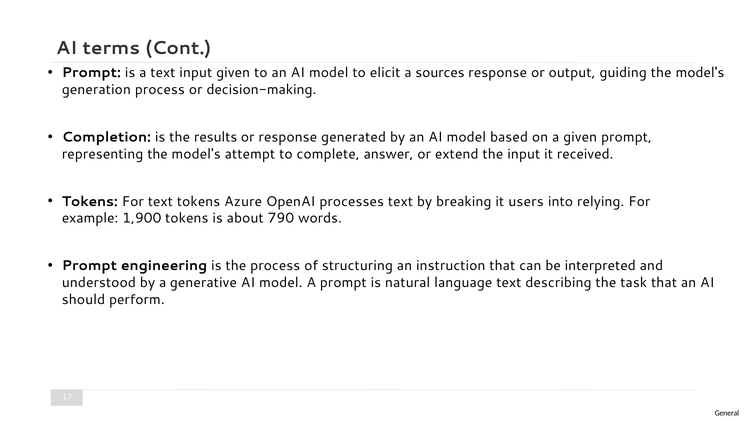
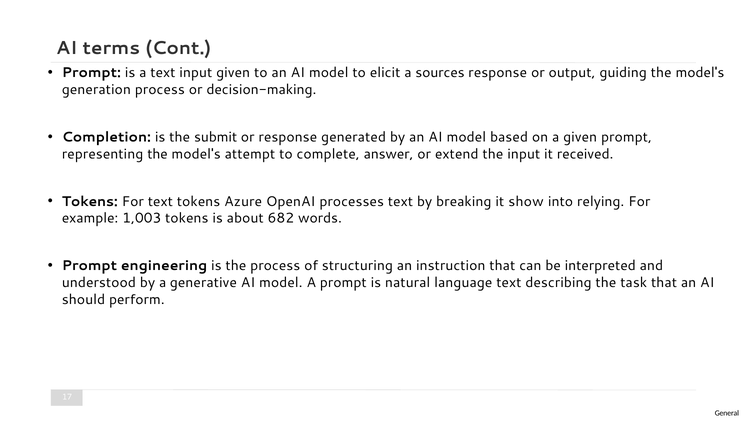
results: results -> submit
users: users -> show
1,900: 1,900 -> 1,003
790: 790 -> 682
